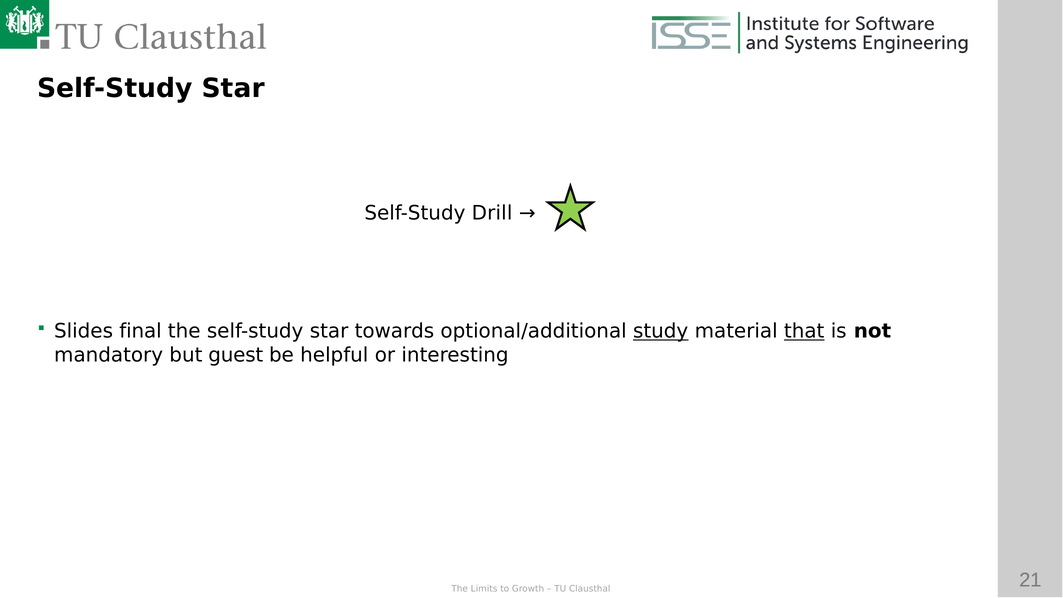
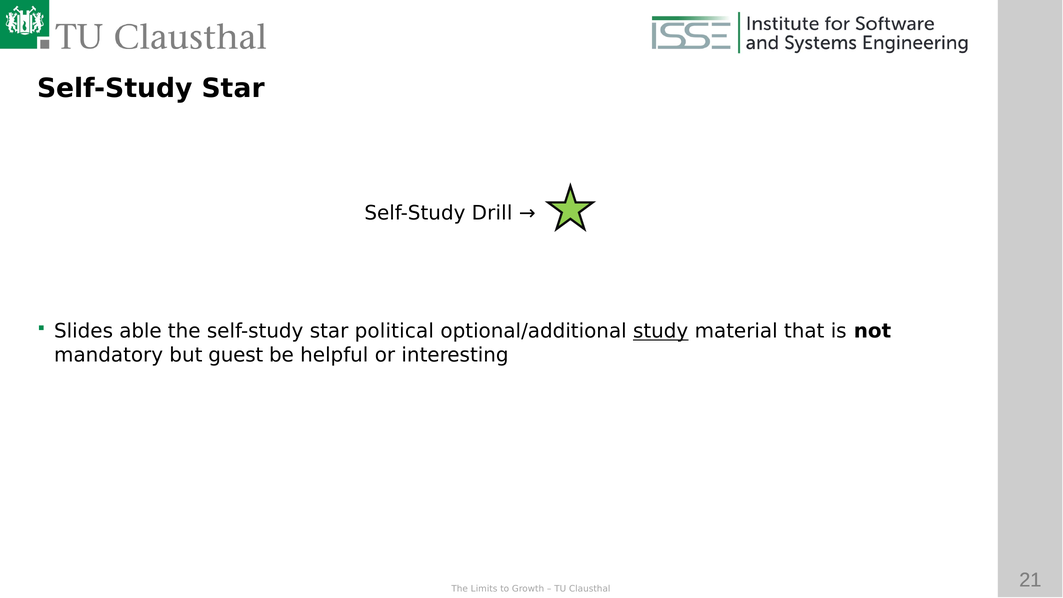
final: final -> able
towards: towards -> political
that underline: present -> none
